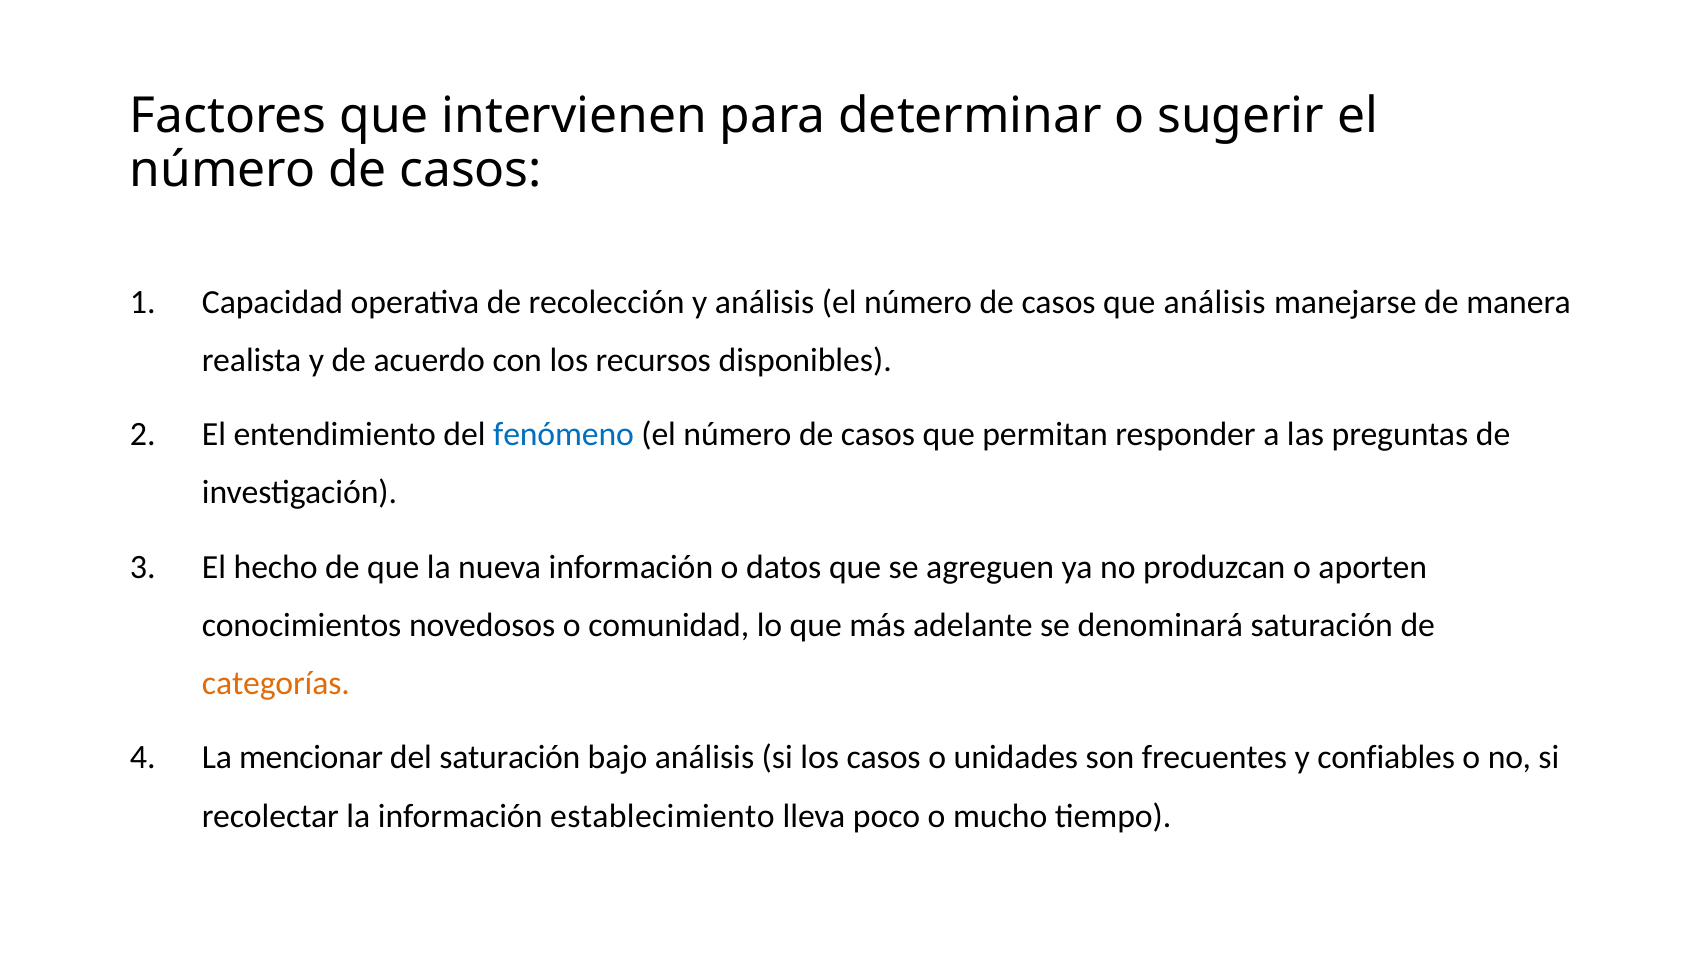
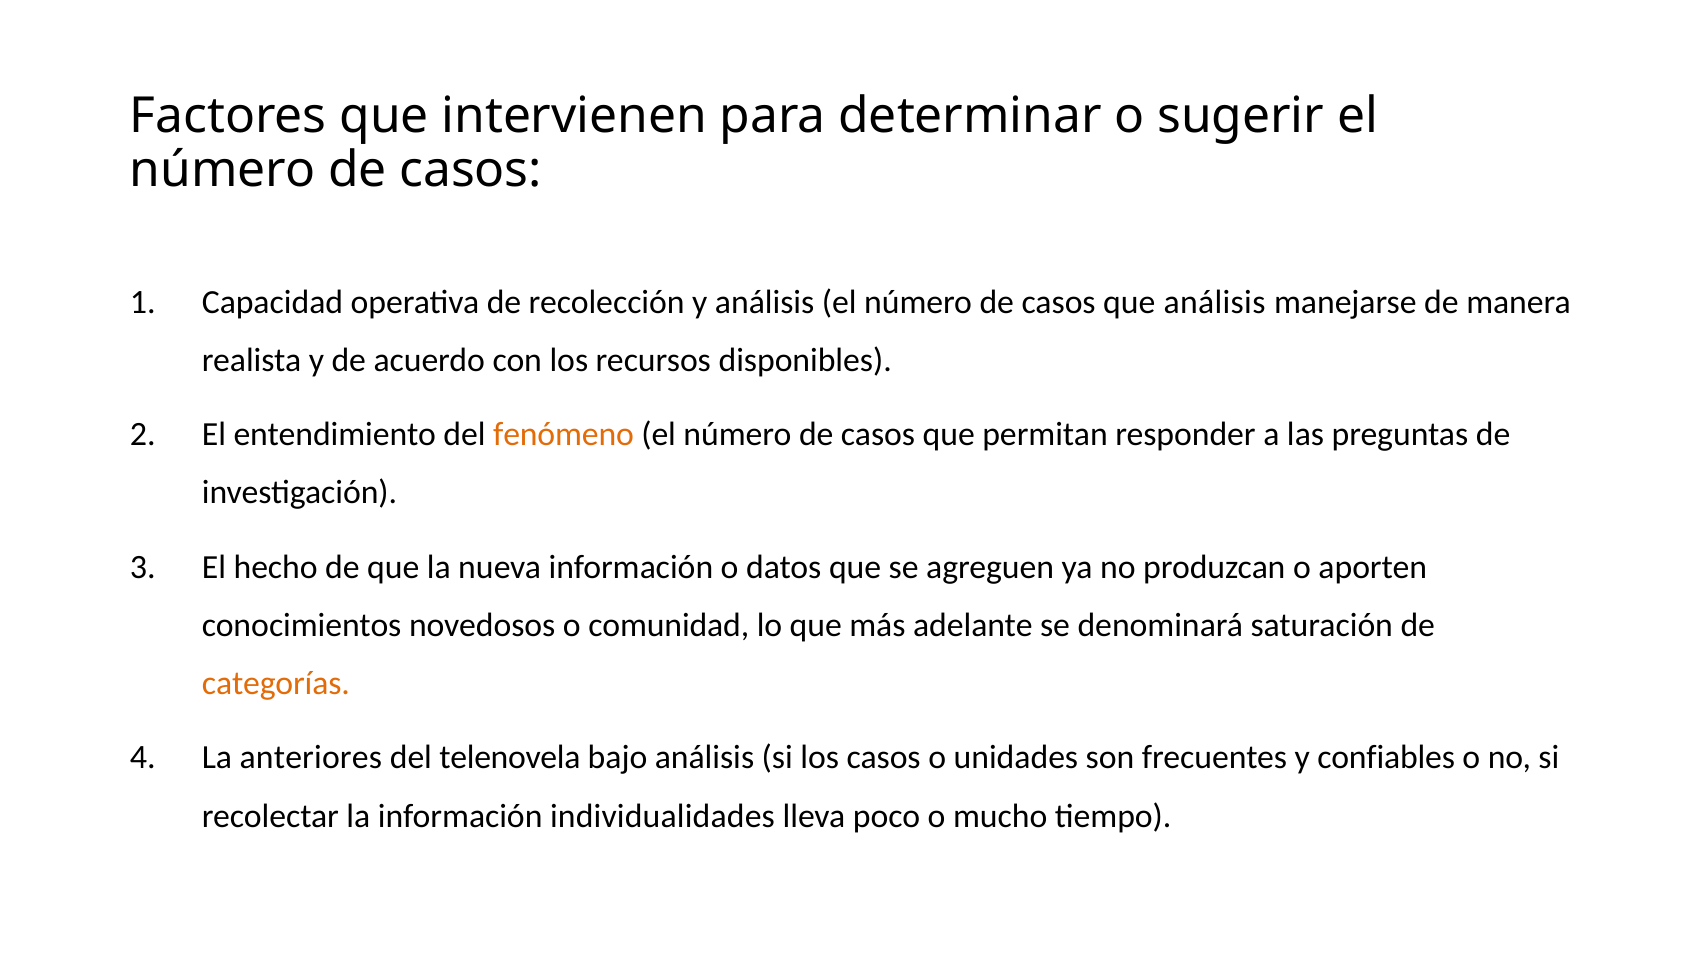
fenómeno colour: blue -> orange
mencionar: mencionar -> anteriores
del saturación: saturación -> telenovela
establecimiento: establecimiento -> individualidades
